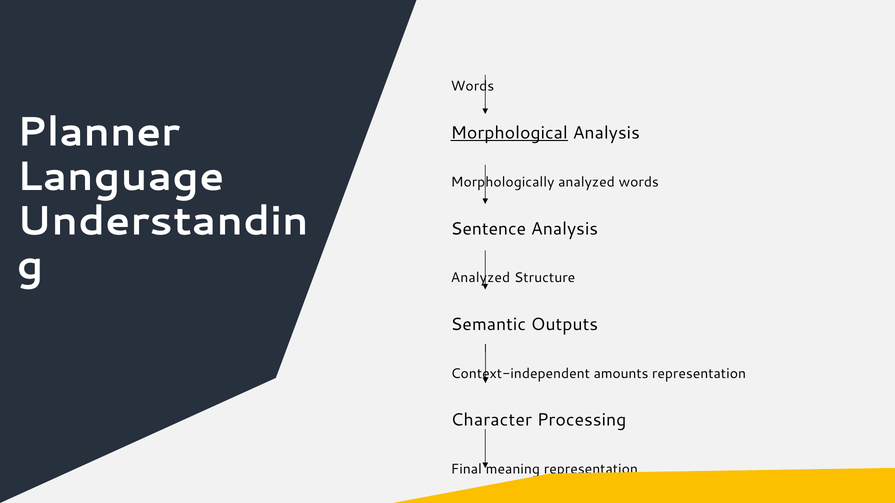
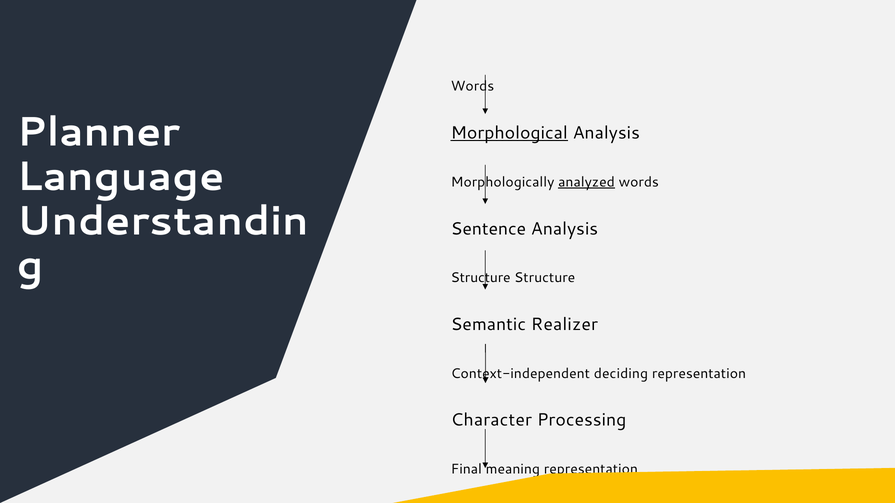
analyzed at (587, 182) underline: none -> present
Analyzed at (480, 278): Analyzed -> Structure
Outputs: Outputs -> Realizer
amounts: amounts -> deciding
